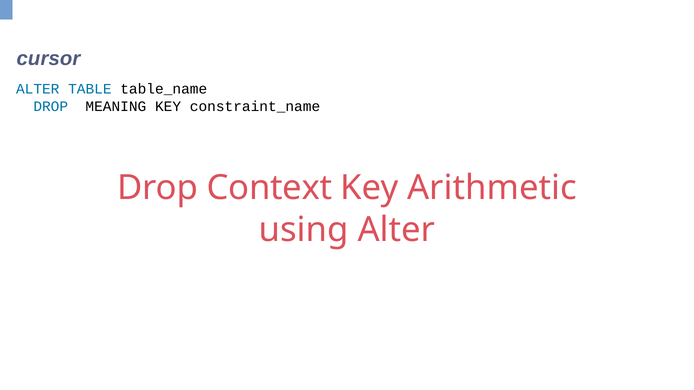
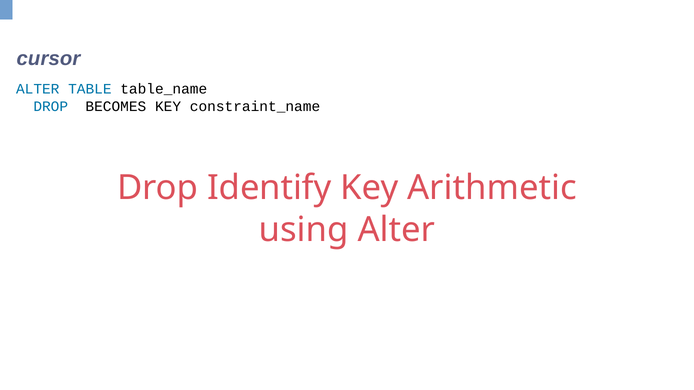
MEANING: MEANING -> BECOMES
Context: Context -> Identify
